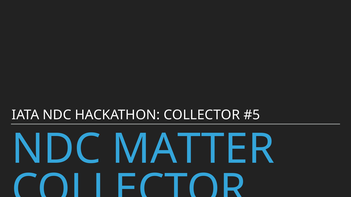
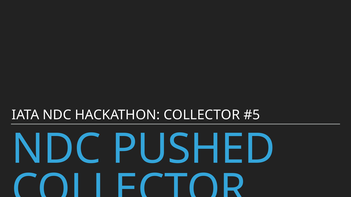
MATTER: MATTER -> PUSHED
